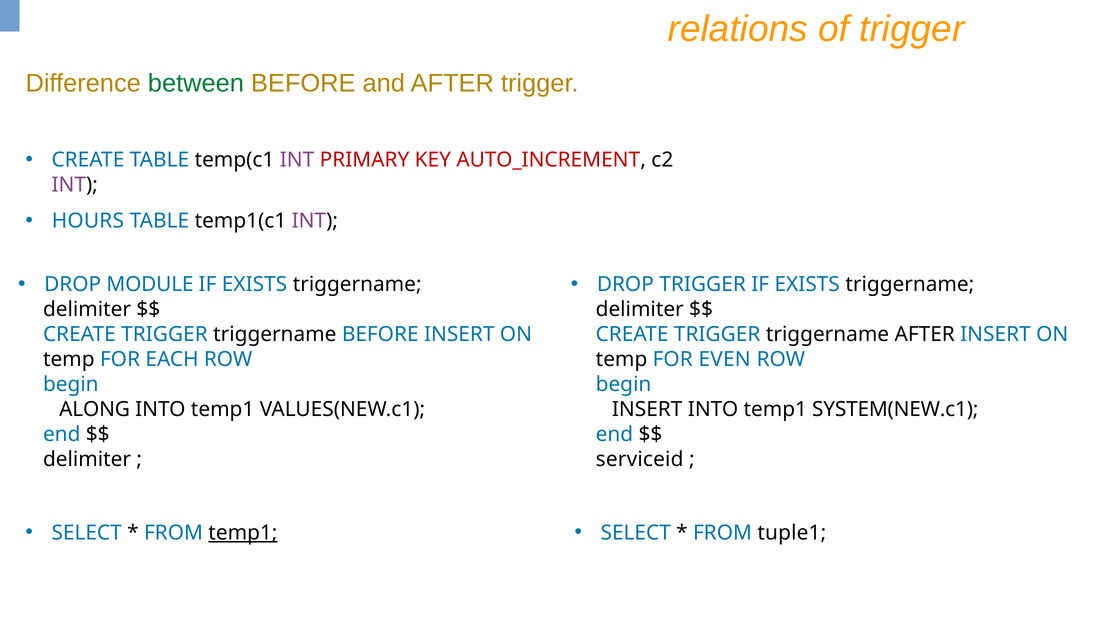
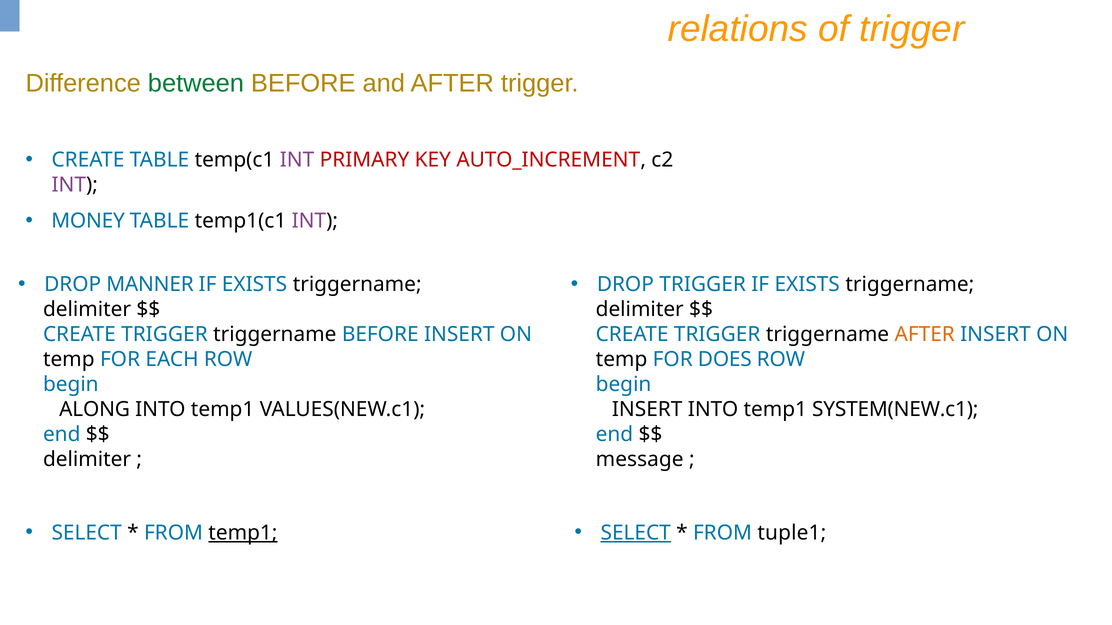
HOURS: HOURS -> MONEY
MODULE: MODULE -> MANNER
AFTER at (925, 335) colour: black -> orange
EVEN: EVEN -> DOES
serviceid: serviceid -> message
SELECT at (636, 533) underline: none -> present
